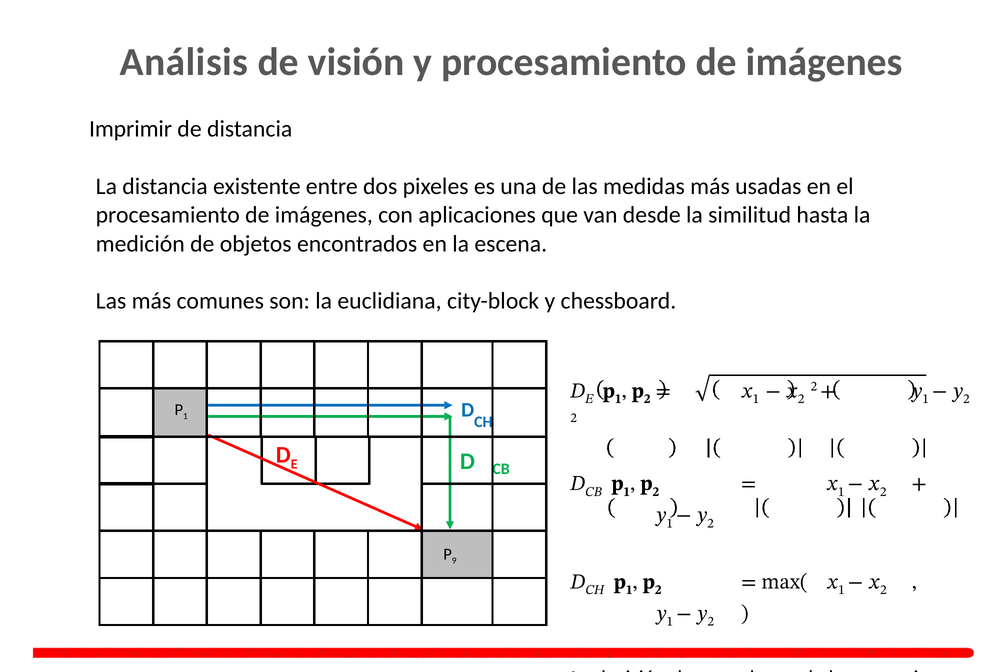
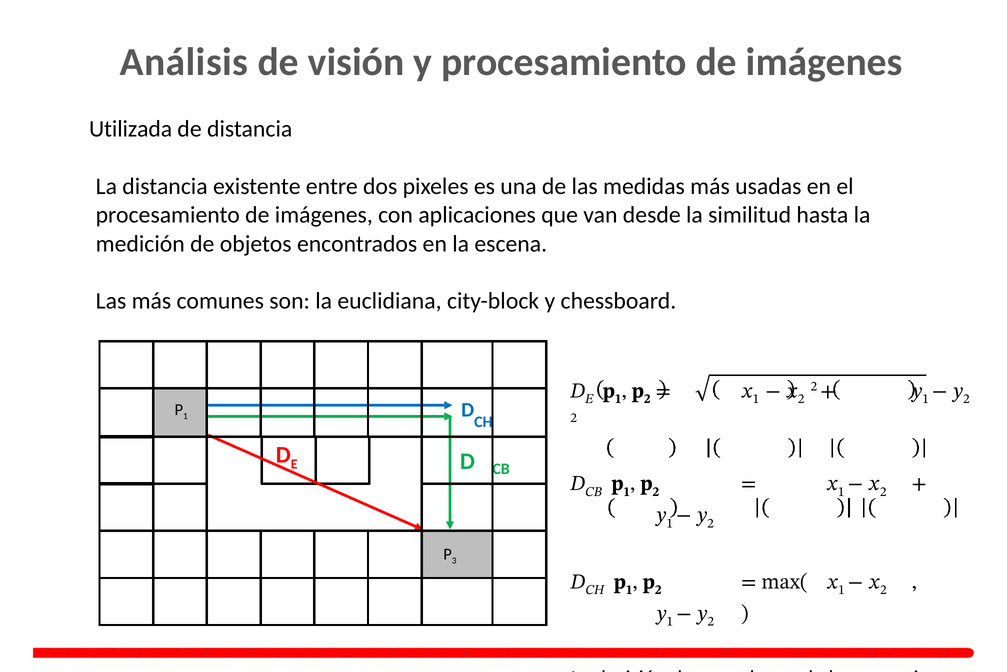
Imprimir: Imprimir -> Utilizada
9: 9 -> 3
